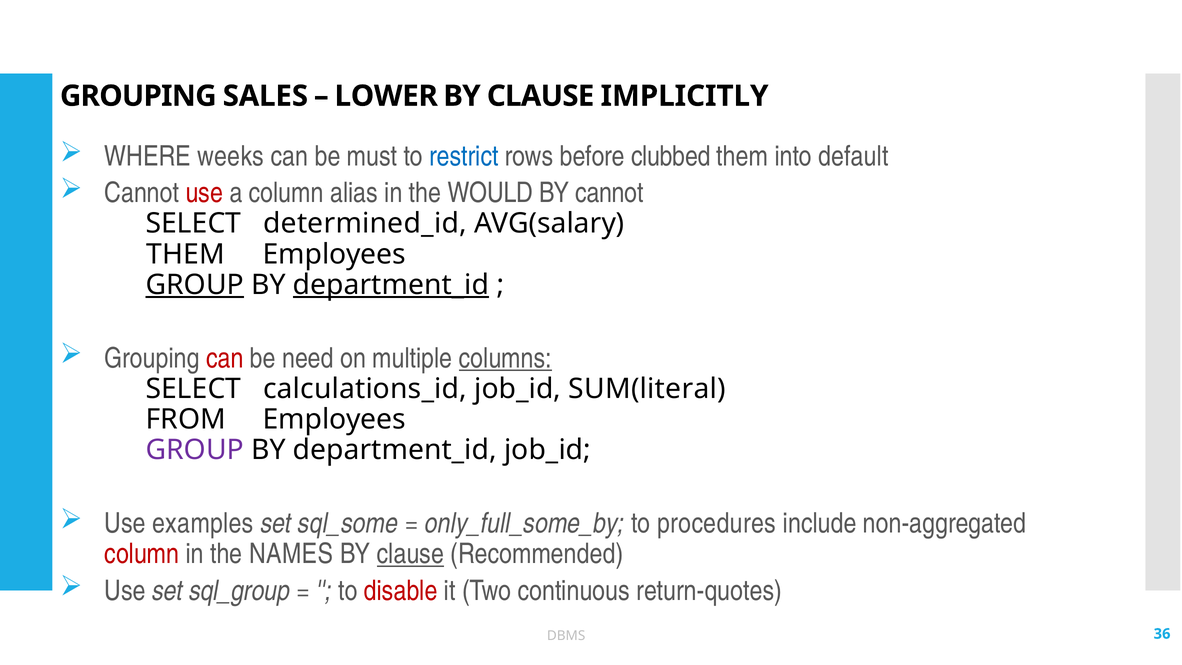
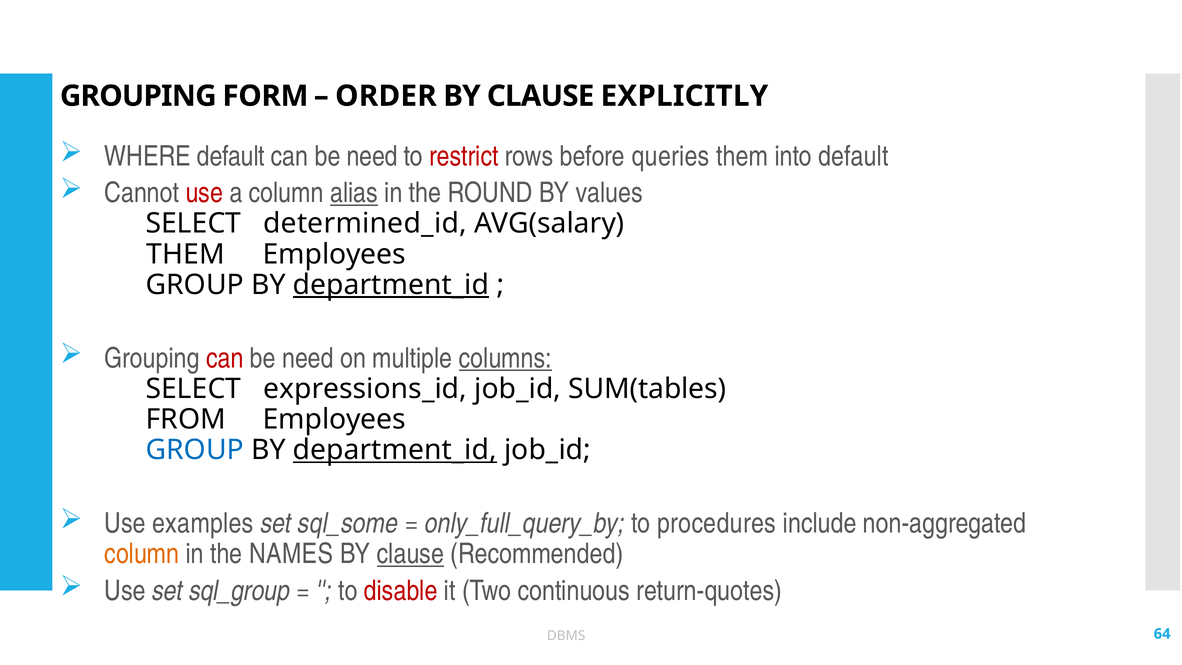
SALES: SALES -> FORM
LOWER: LOWER -> ORDER
IMPLICITLY: IMPLICITLY -> EXPLICITLY
WHERE weeks: weeks -> default
must at (372, 156): must -> need
restrict colour: blue -> red
clubbed: clubbed -> queries
alias underline: none -> present
WOULD: WOULD -> ROUND
BY cannot: cannot -> values
GROUP at (195, 285) underline: present -> none
calculations_id: calculations_id -> expressions_id
SUM(literal: SUM(literal -> SUM(tables
GROUP at (195, 450) colour: purple -> blue
department_id at (395, 450) underline: none -> present
only_full_some_by: only_full_some_by -> only_full_query_by
column at (142, 554) colour: red -> orange
36: 36 -> 64
